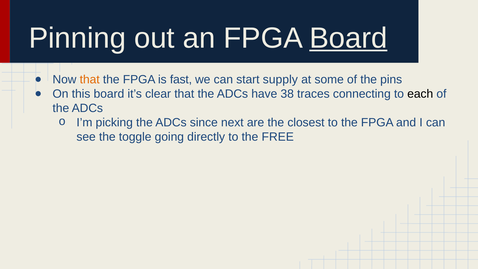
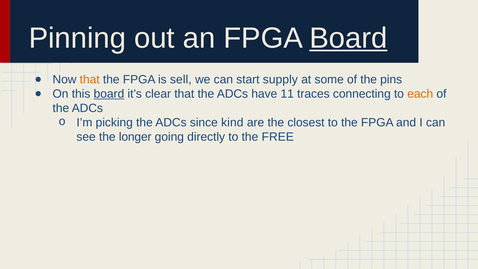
fast: fast -> sell
board at (109, 94) underline: none -> present
38: 38 -> 11
each colour: black -> orange
next: next -> kind
toggle: toggle -> longer
